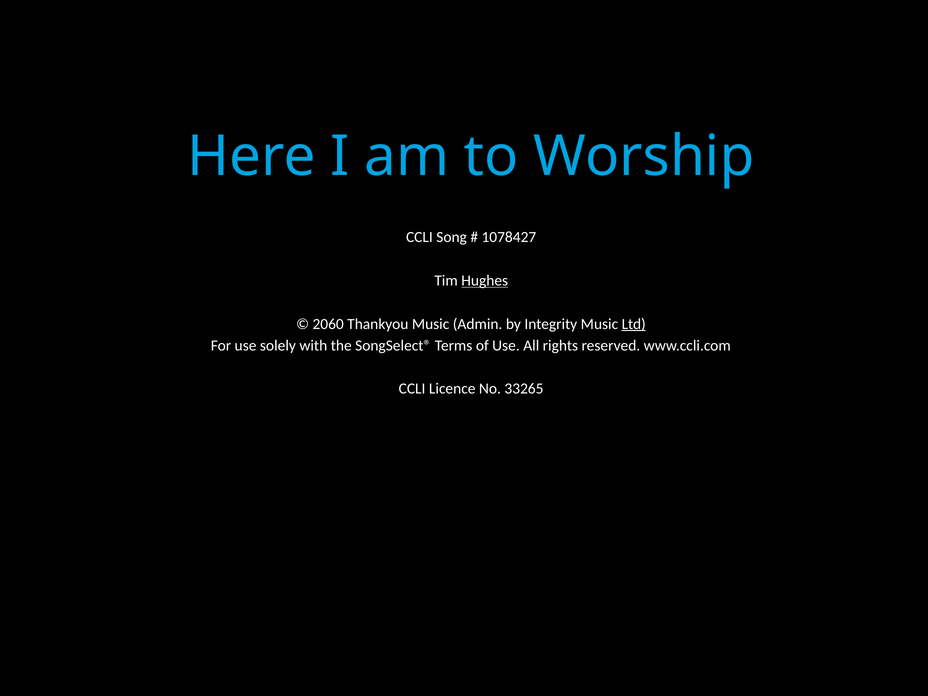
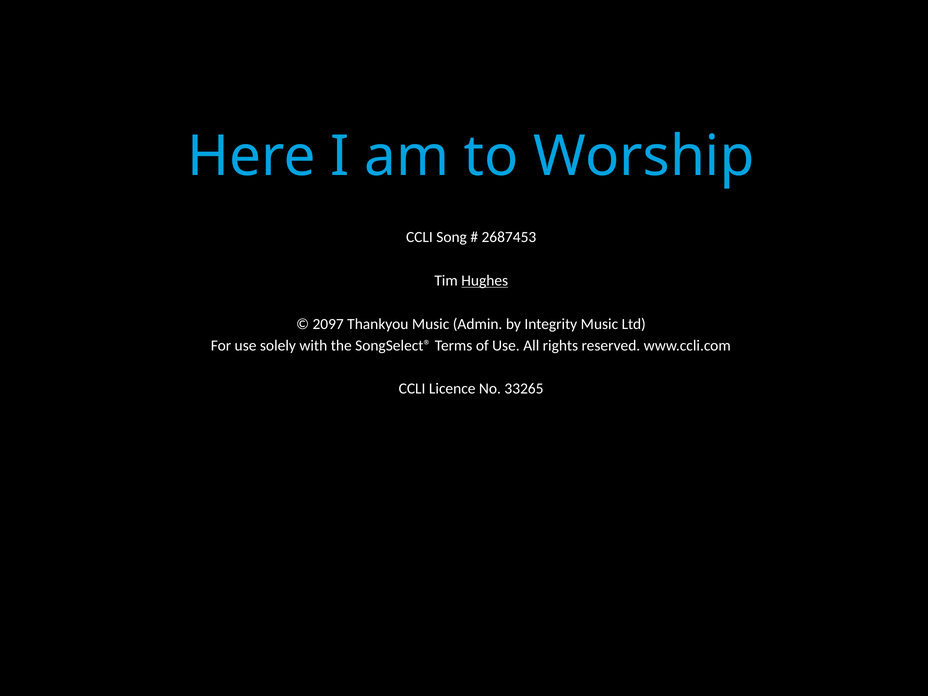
1078427: 1078427 -> 2687453
2060: 2060 -> 2097
Ltd underline: present -> none
